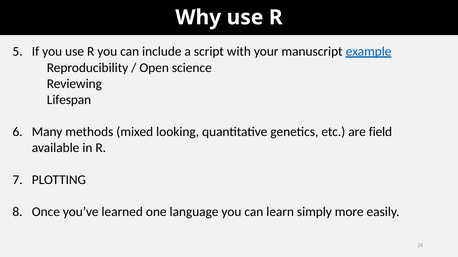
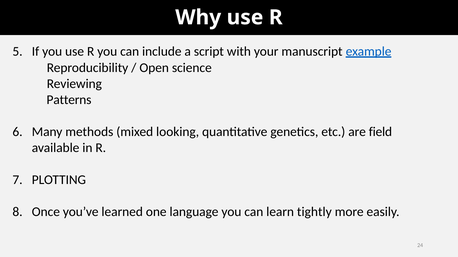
Lifespan: Lifespan -> Patterns
simply: simply -> tightly
